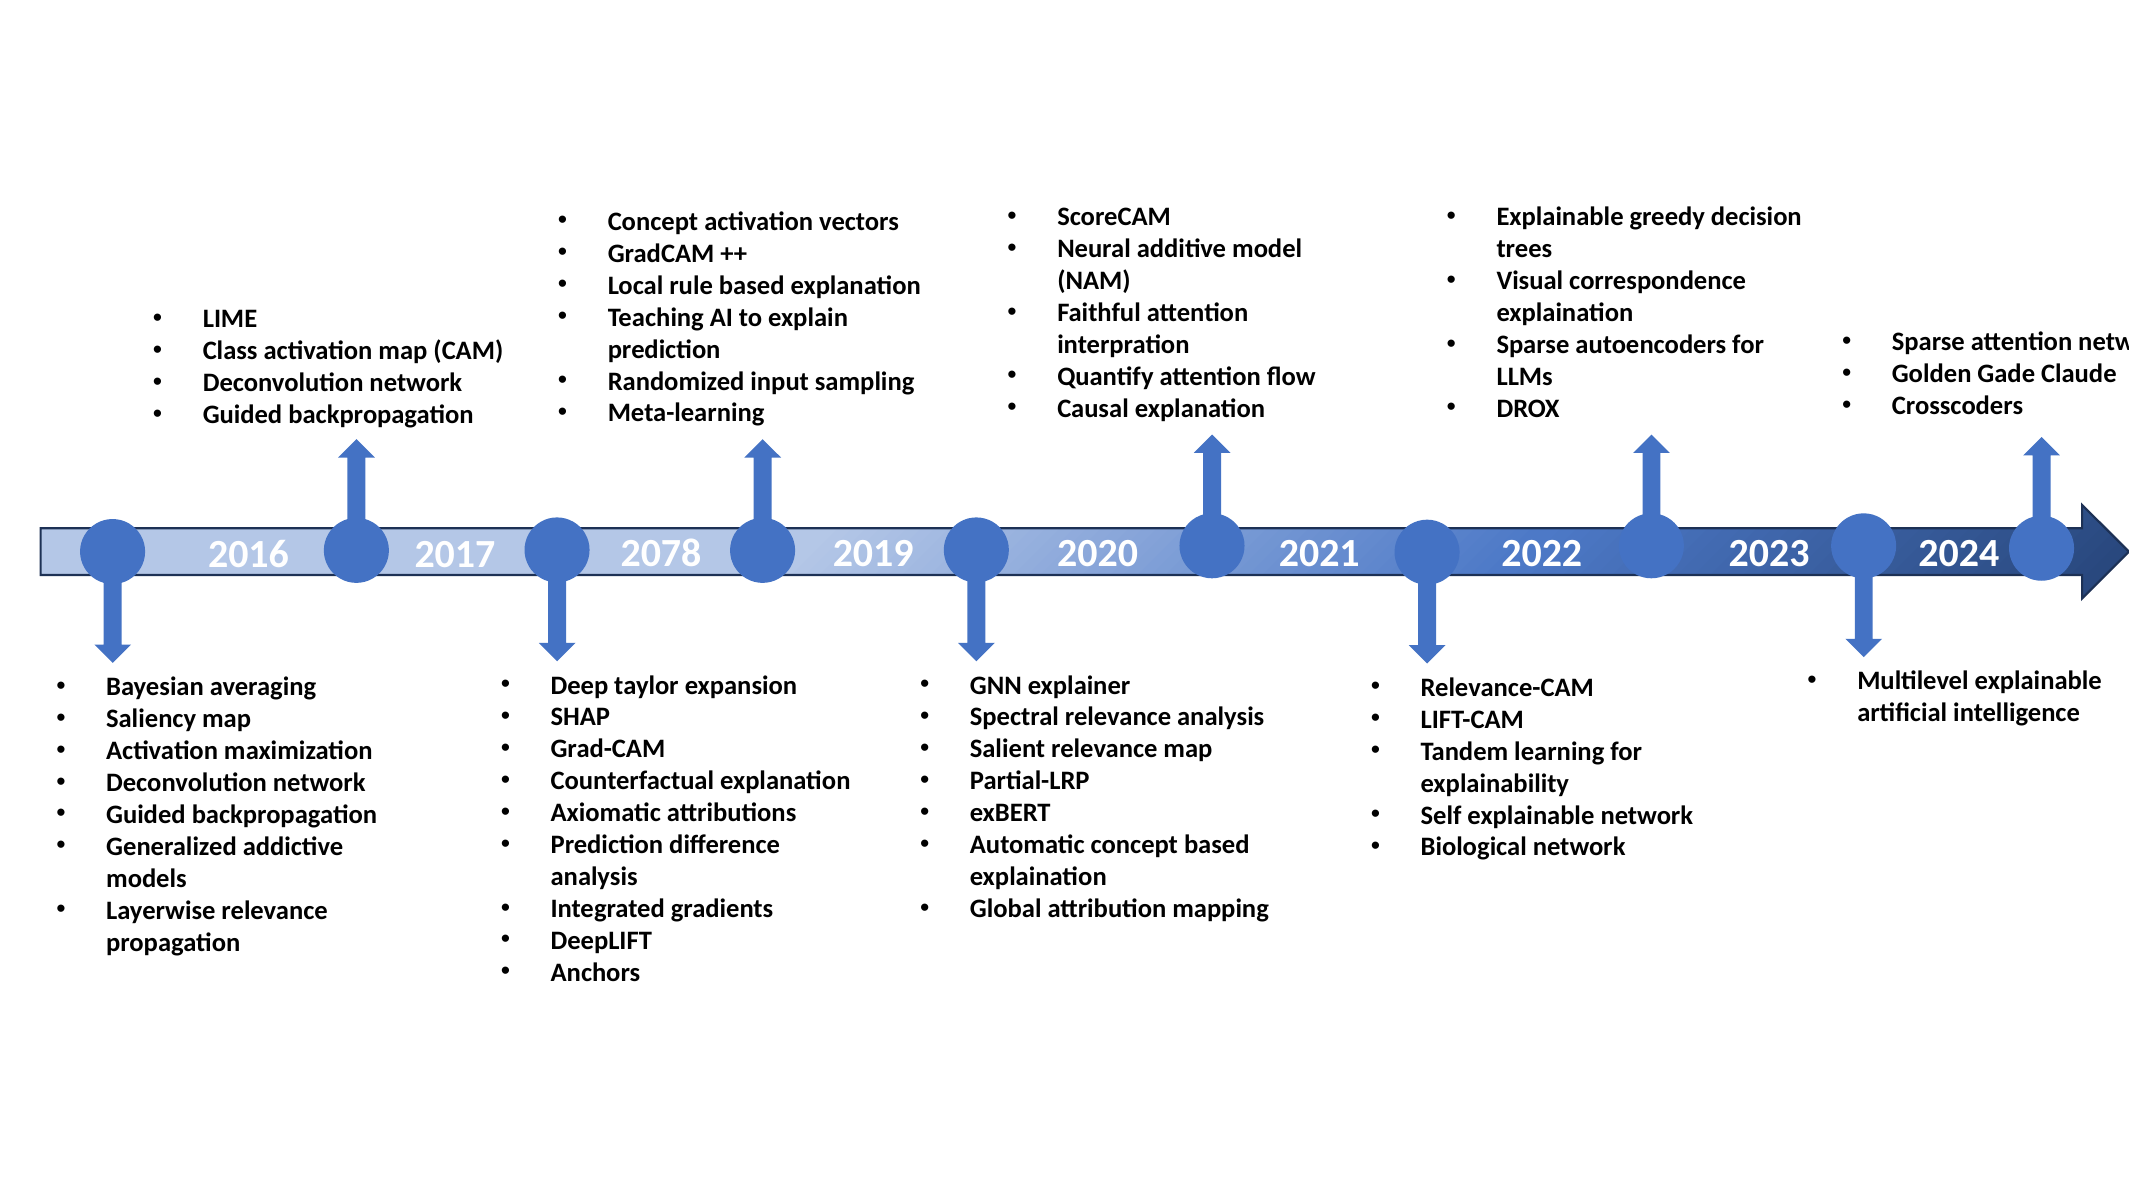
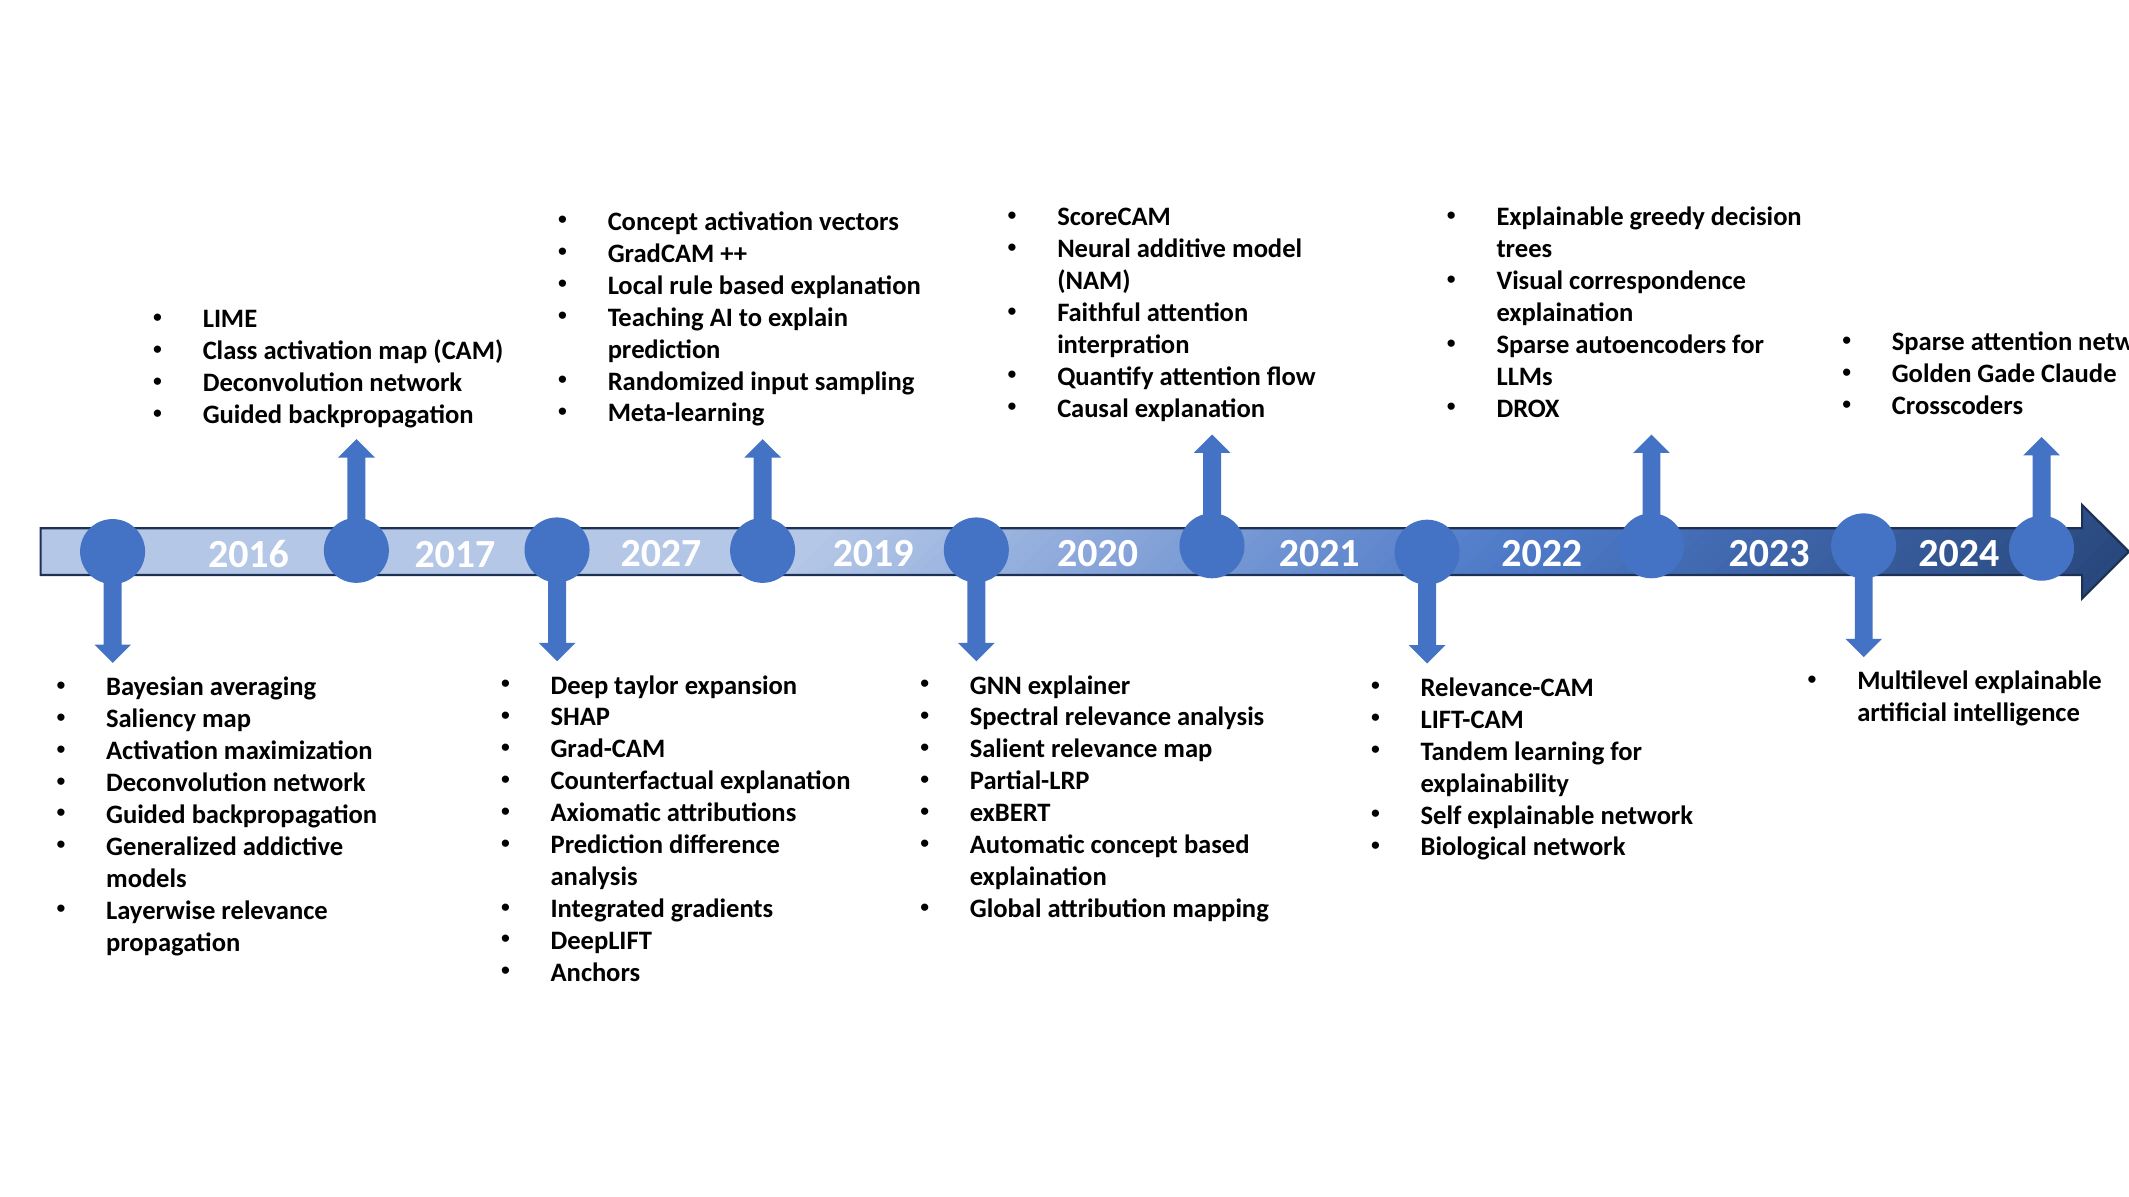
2078: 2078 -> 2027
